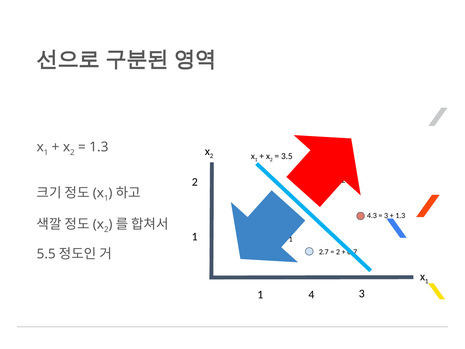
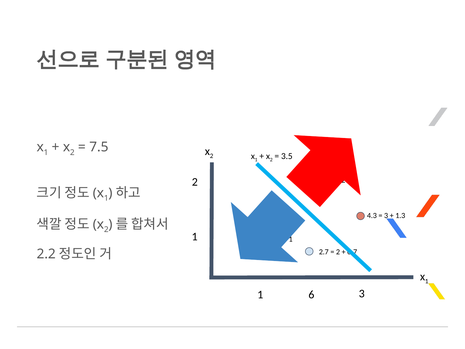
1.3 at (99, 147): 1.3 -> 7.5
5.5: 5.5 -> 2.2
1 4: 4 -> 6
